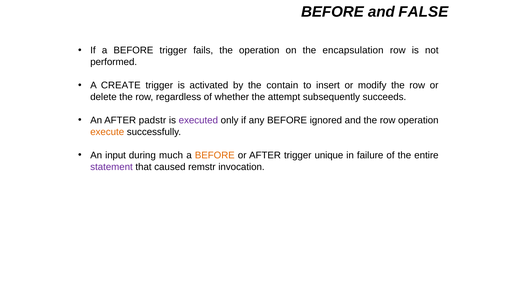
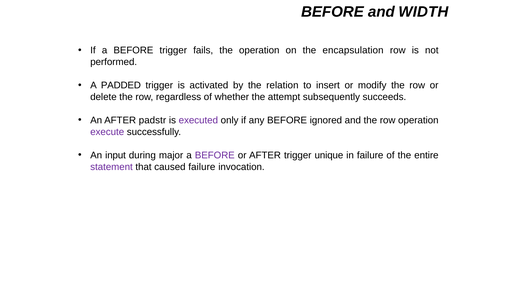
FALSE: FALSE -> WIDTH
CREATE: CREATE -> PADDED
contain: contain -> relation
execute colour: orange -> purple
much: much -> major
BEFORE at (215, 155) colour: orange -> purple
caused remstr: remstr -> failure
